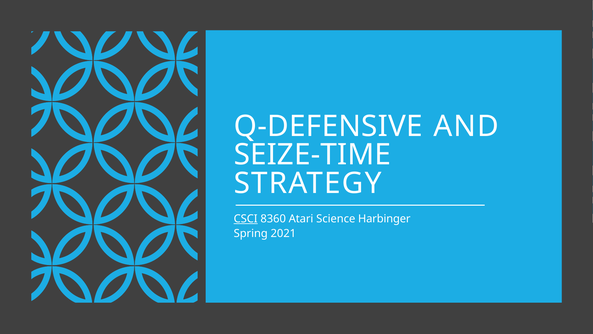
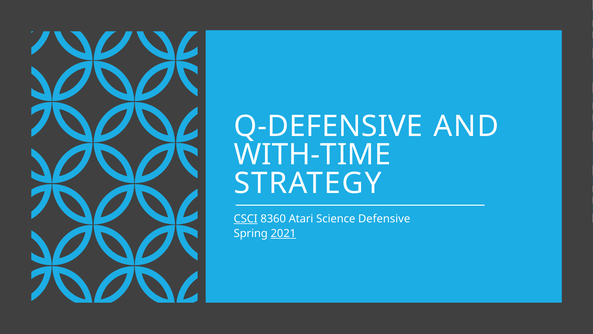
SEIZE-TIME: SEIZE-TIME -> WITH-TIME
Harbinger: Harbinger -> Defensive
2021 underline: none -> present
